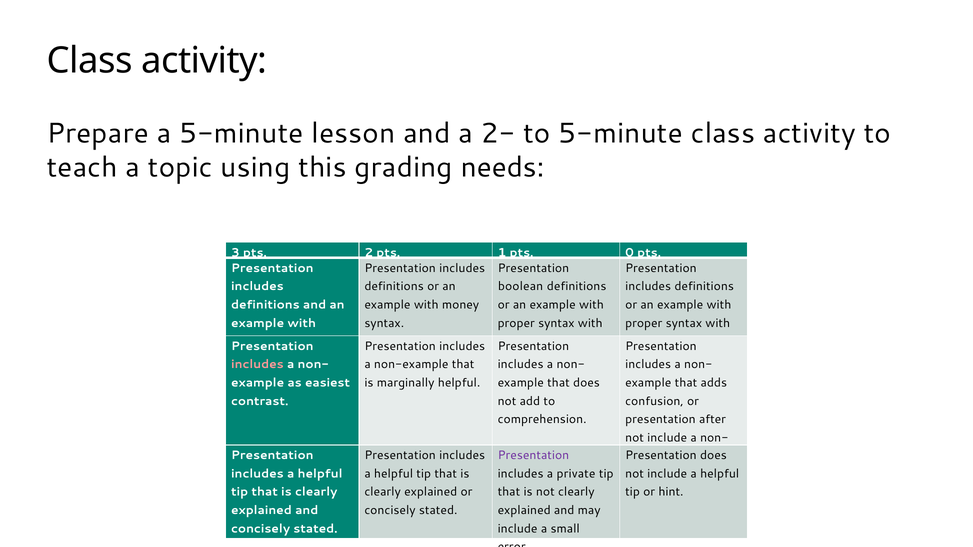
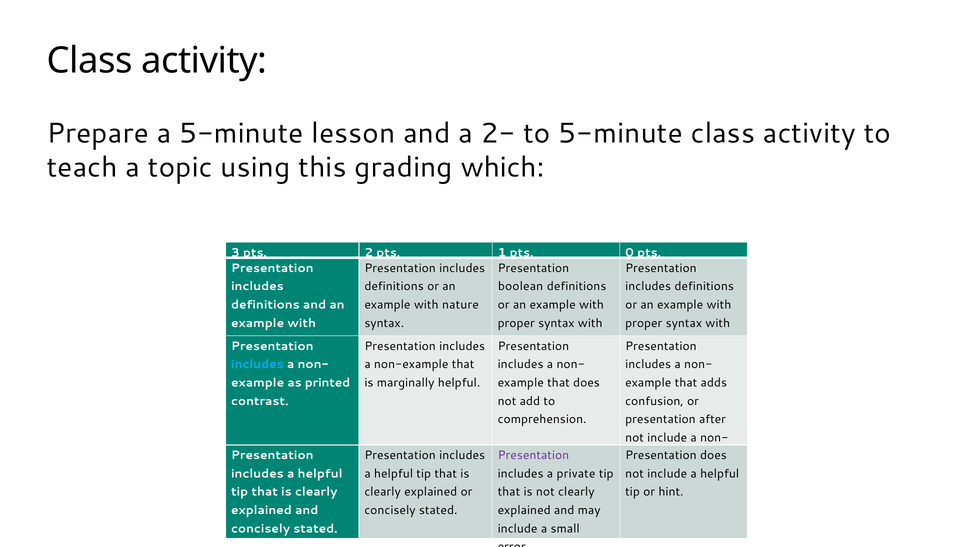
needs: needs -> which
money: money -> nature
includes at (257, 365) colour: pink -> light blue
easiest: easiest -> printed
